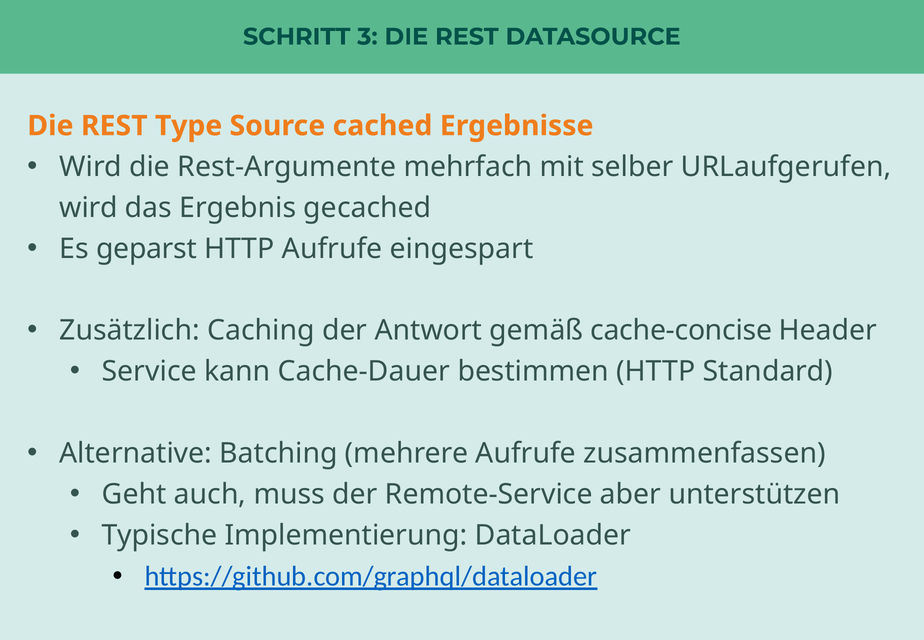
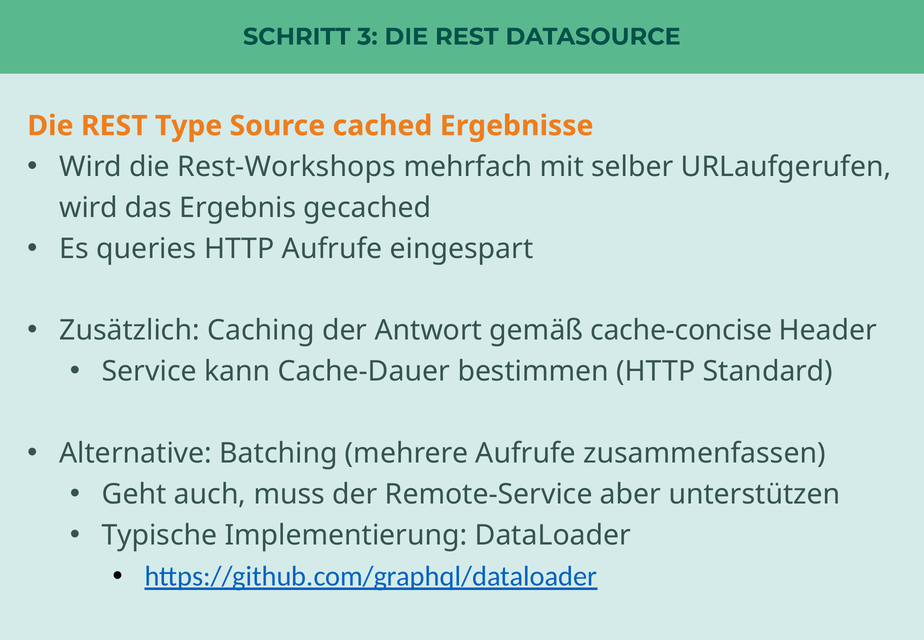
Rest-Argumente: Rest-Argumente -> Rest-Workshops
geparst: geparst -> queries
